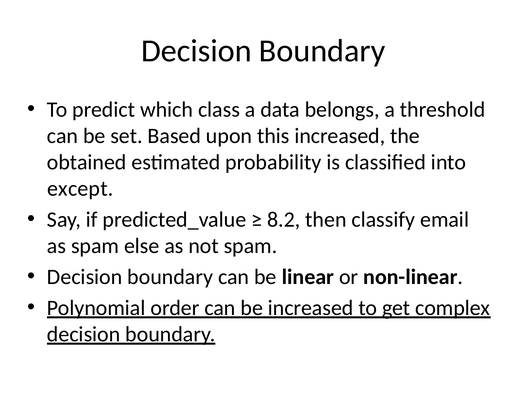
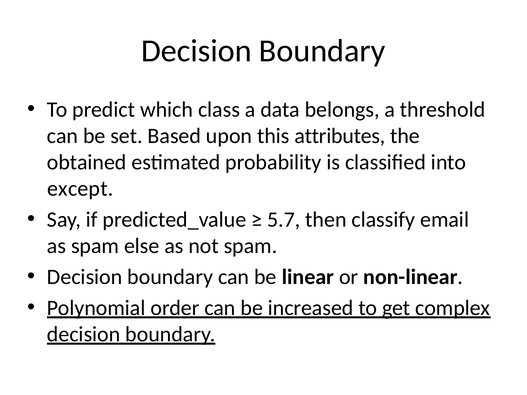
this increased: increased -> attributes
8.2: 8.2 -> 5.7
